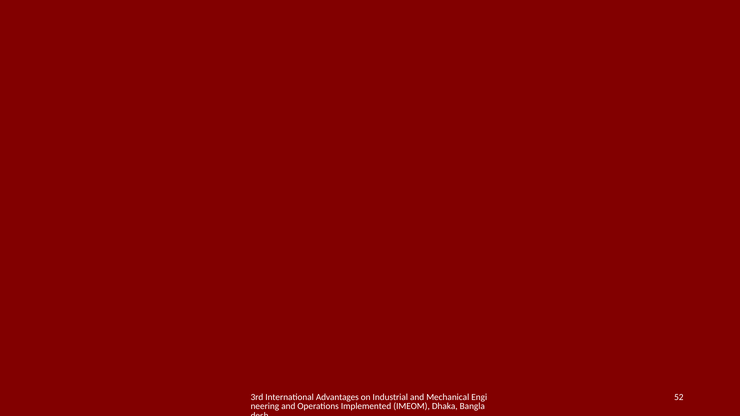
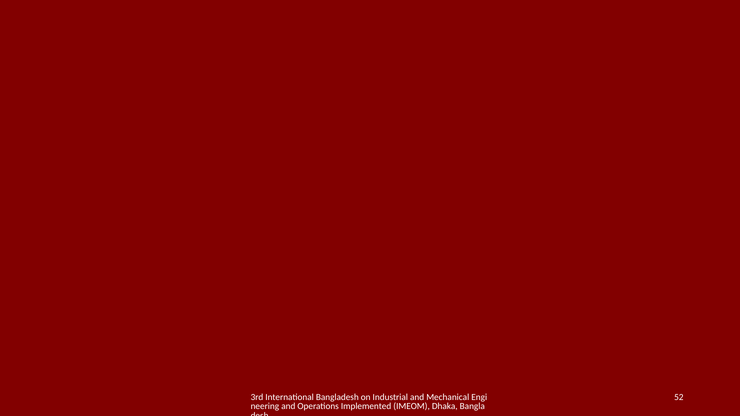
Advantages: Advantages -> Bangladesh
